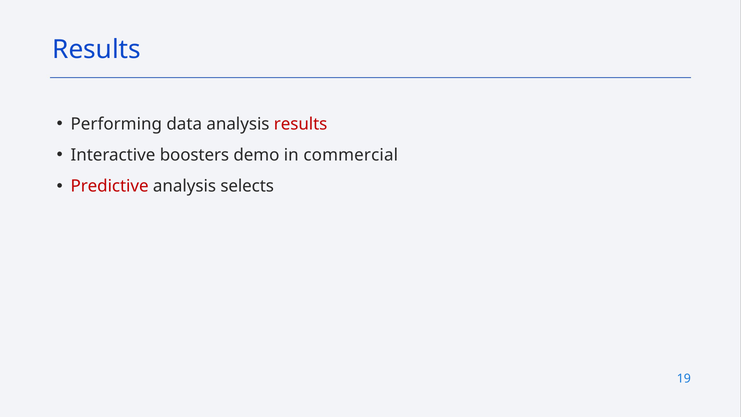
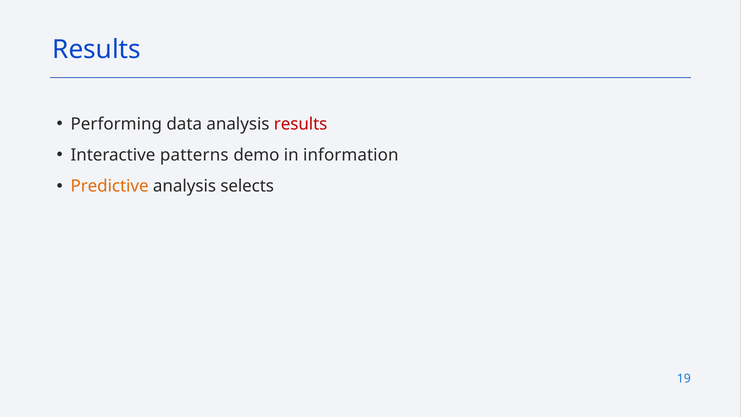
boosters: boosters -> patterns
commercial: commercial -> information
Predictive colour: red -> orange
